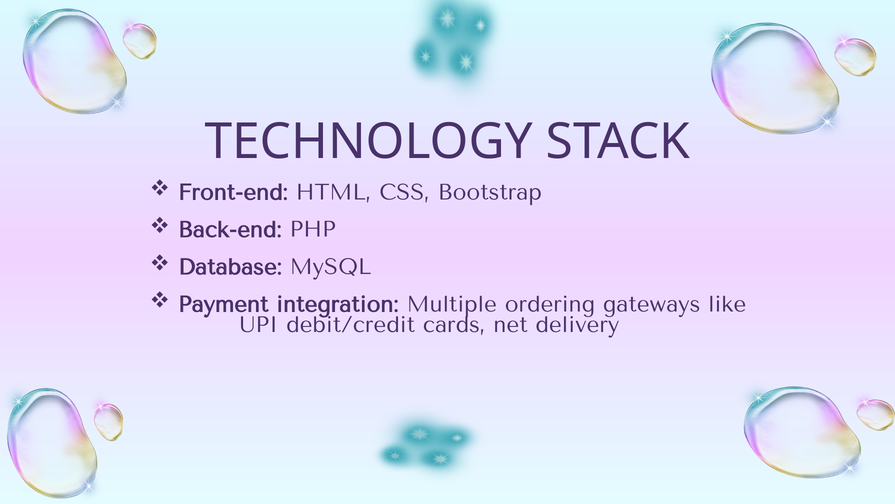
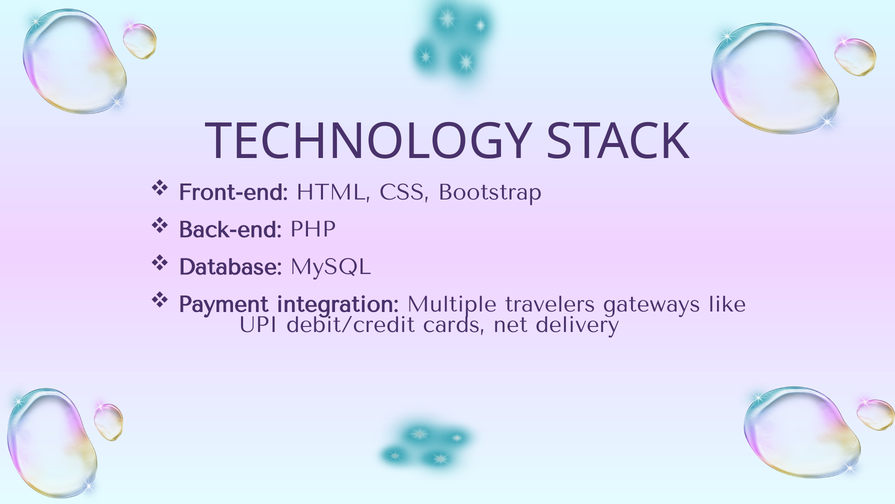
ordering: ordering -> travelers
